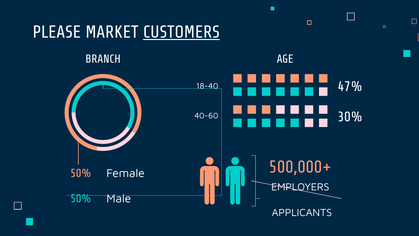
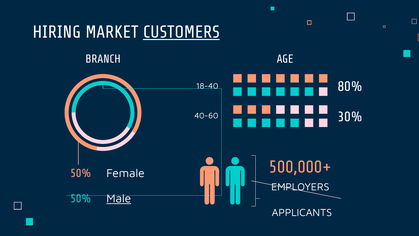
PLEASE: PLEASE -> HIRING
47%: 47% -> 80%
Male underline: none -> present
